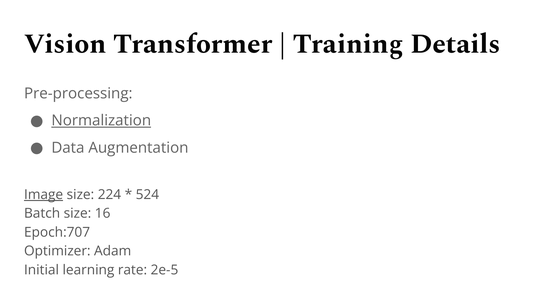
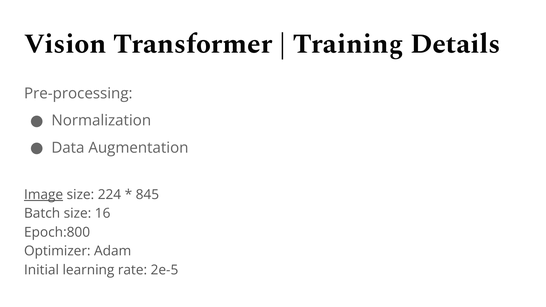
Normalization underline: present -> none
524: 524 -> 845
Epoch:707: Epoch:707 -> Epoch:800
